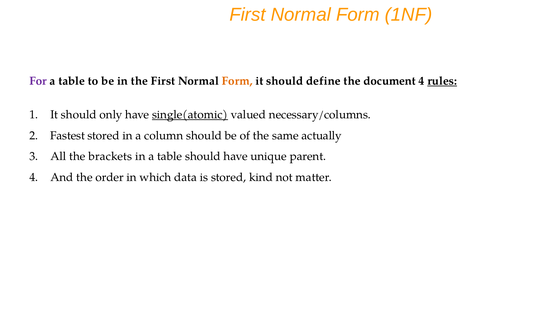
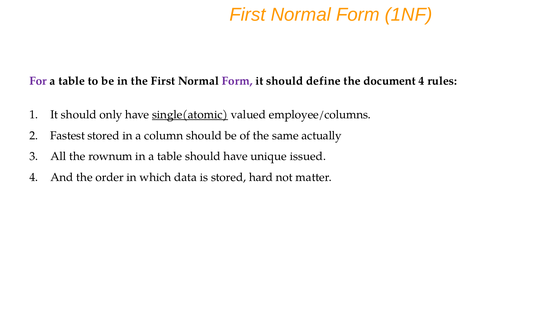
Form at (237, 81) colour: orange -> purple
rules underline: present -> none
necessary/columns: necessary/columns -> employee/columns
brackets: brackets -> rownum
parent: parent -> issued
kind: kind -> hard
